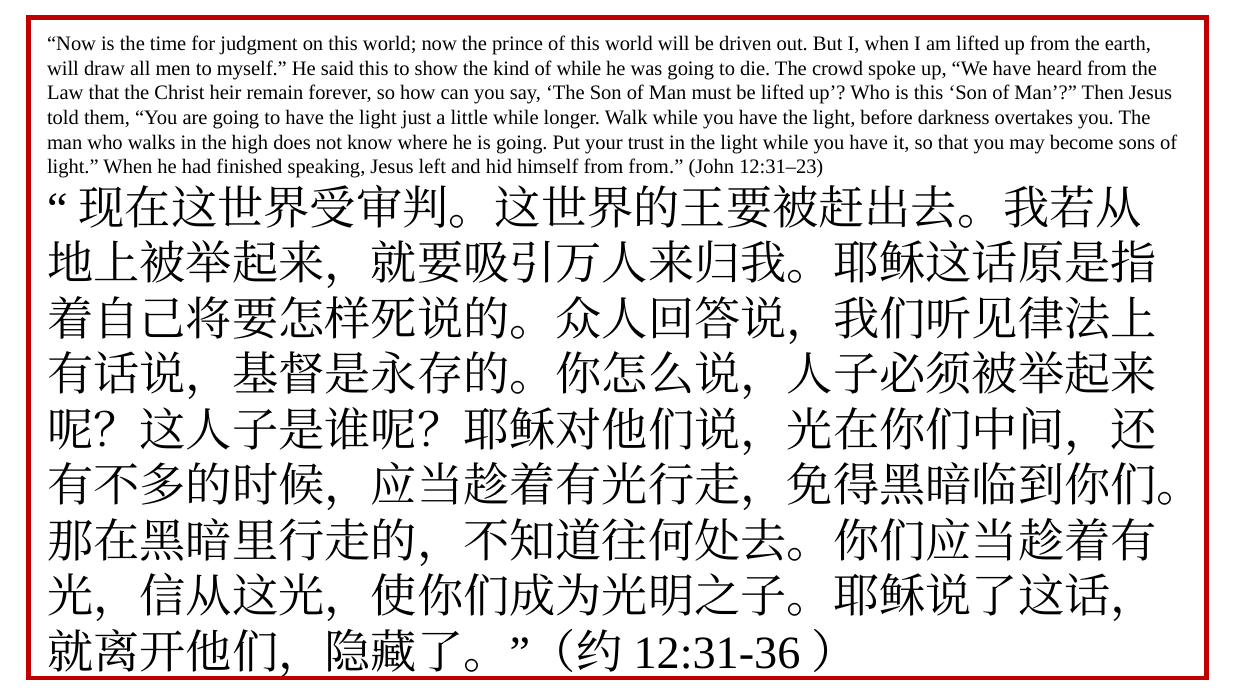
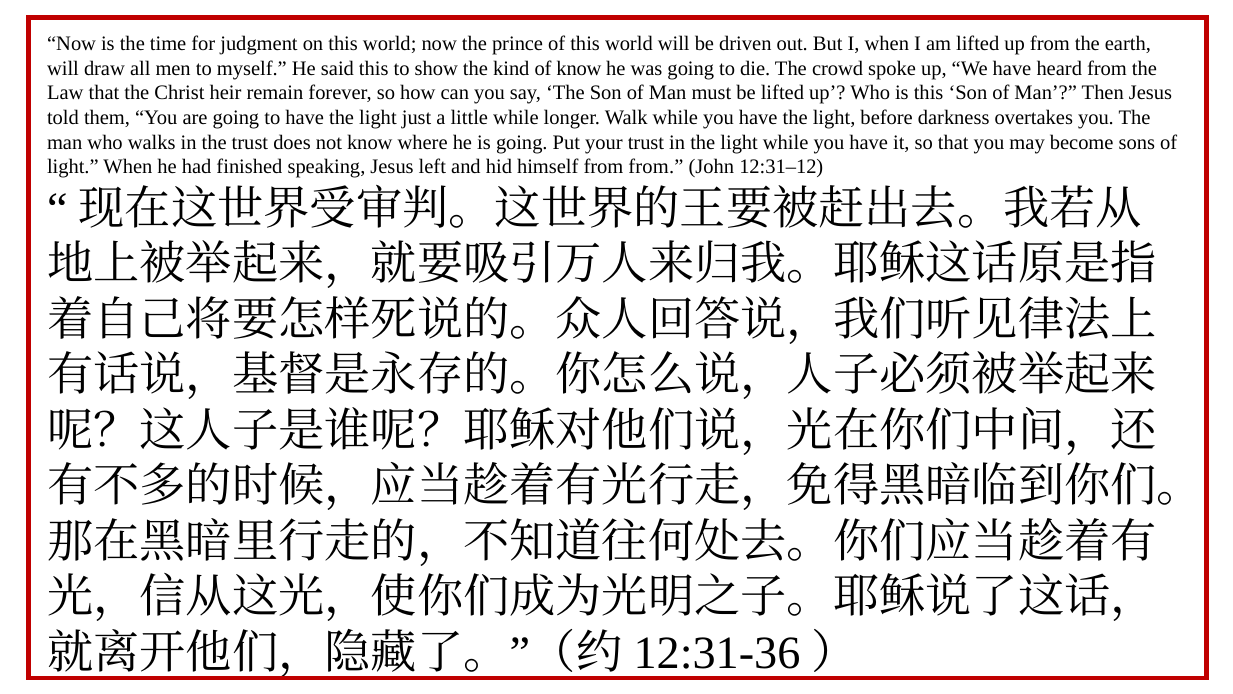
of while: while -> know
the high: high -> trust
12:31–23: 12:31–23 -> 12:31–12
